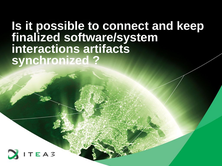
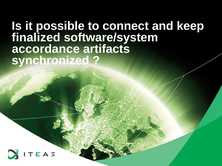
interactions: interactions -> accordance
